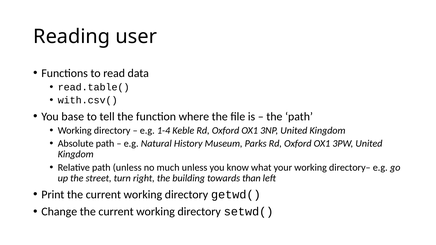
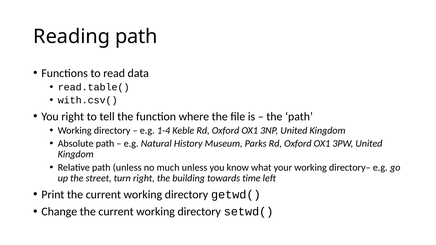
Reading user: user -> path
You base: base -> right
than: than -> time
